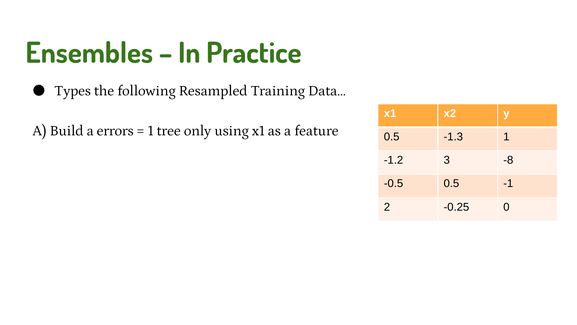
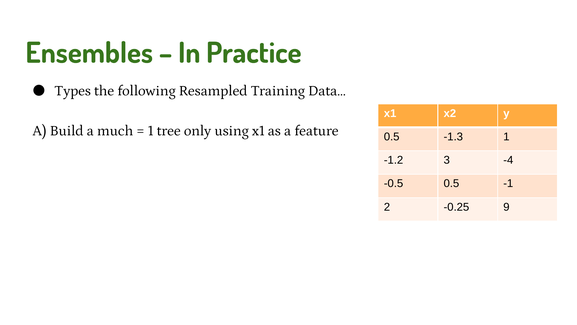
errors: errors -> much
-8: -8 -> -4
0: 0 -> 9
